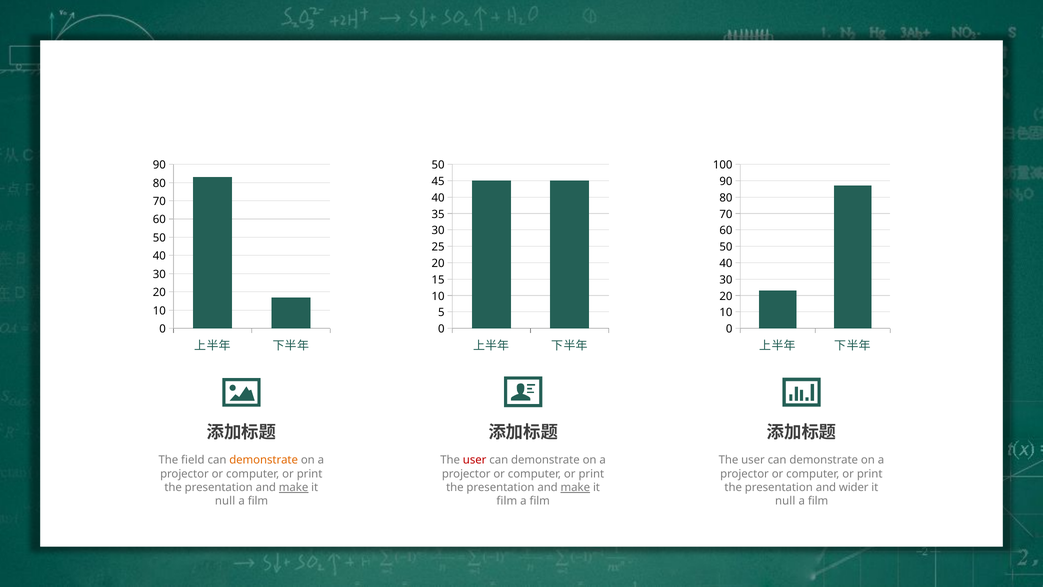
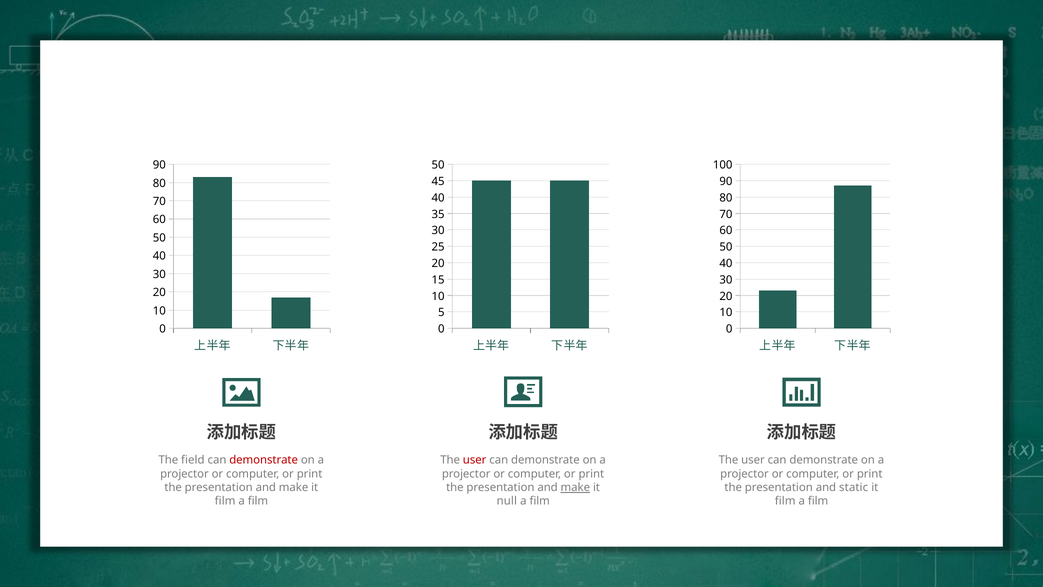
demonstrate at (264, 460) colour: orange -> red
make at (294, 487) underline: present -> none
wider: wider -> static
null at (225, 501): null -> film
film at (507, 501): film -> null
null at (785, 501): null -> film
